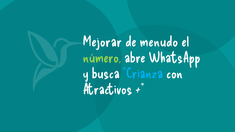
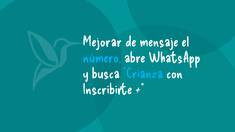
menudo: menudo -> mensaje
número colour: light green -> light blue
Atractivos: Atractivos -> Inscribirte
